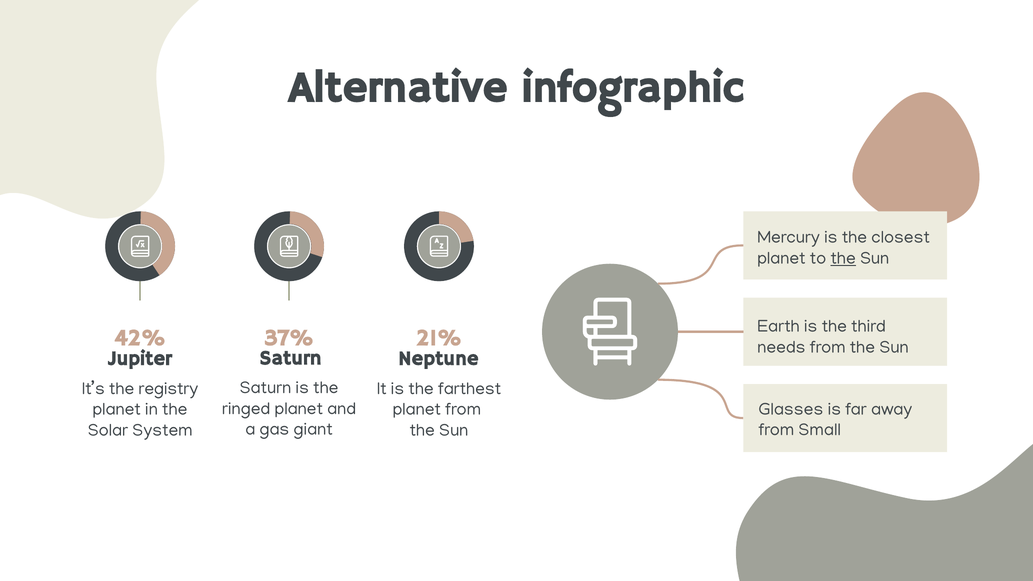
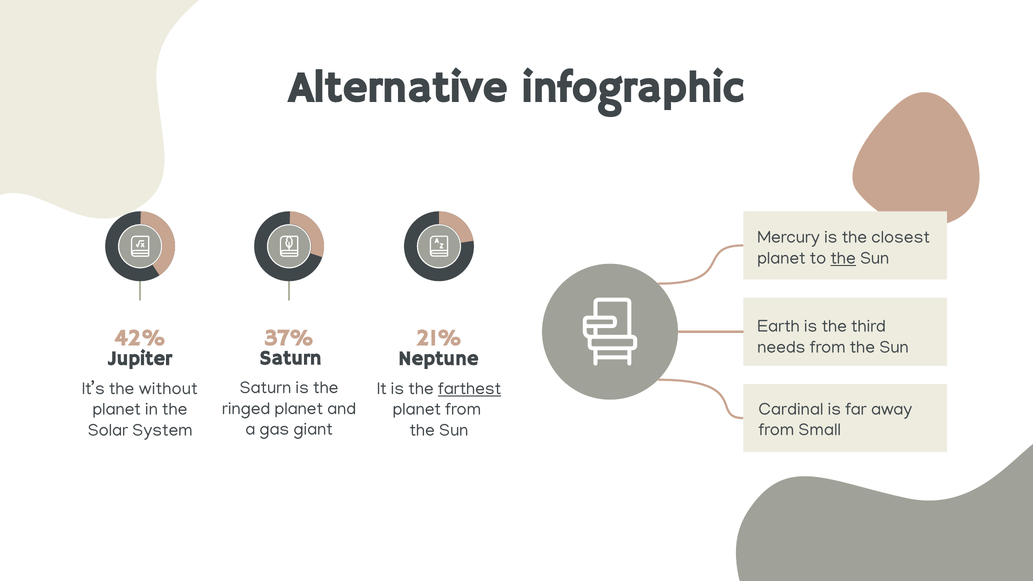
registry: registry -> without
farthest underline: none -> present
Glasses: Glasses -> Cardinal
